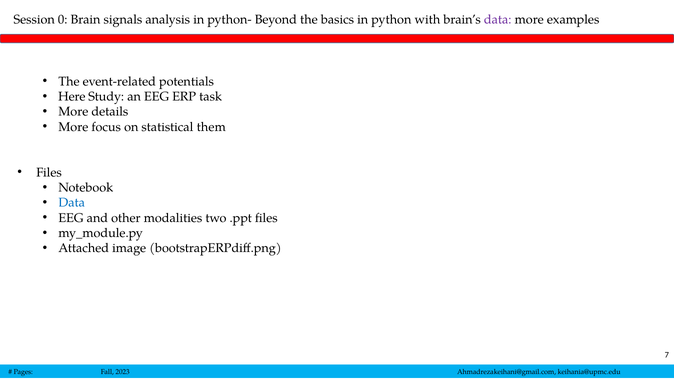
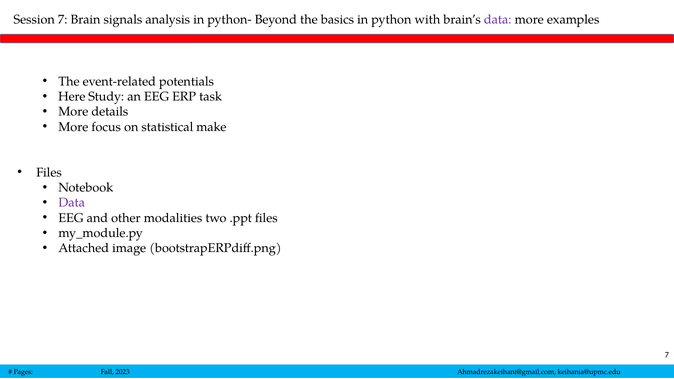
Session 0: 0 -> 7
them: them -> make
Data at (72, 203) colour: blue -> purple
